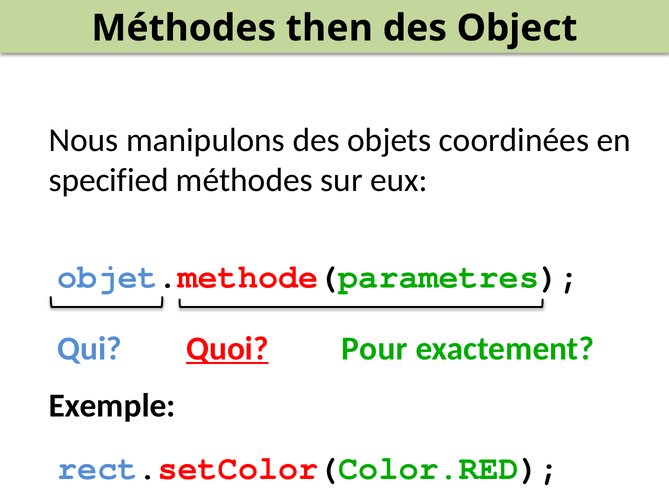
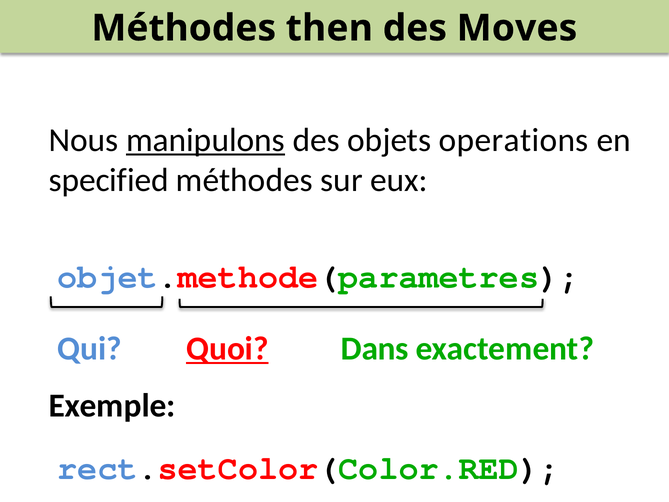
Object: Object -> Moves
manipulons underline: none -> present
coordinées: coordinées -> operations
Pour: Pour -> Dans
